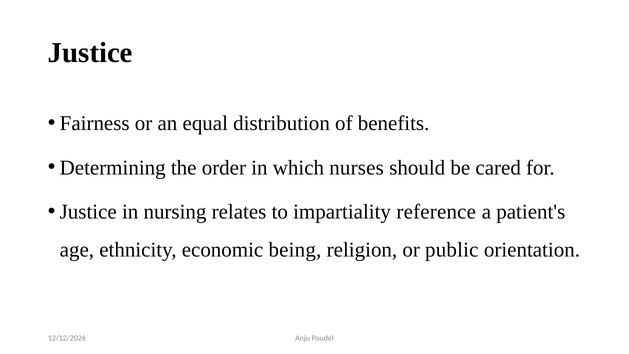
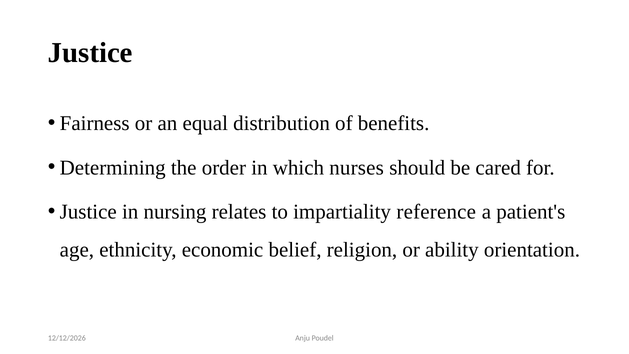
being: being -> belief
public: public -> ability
